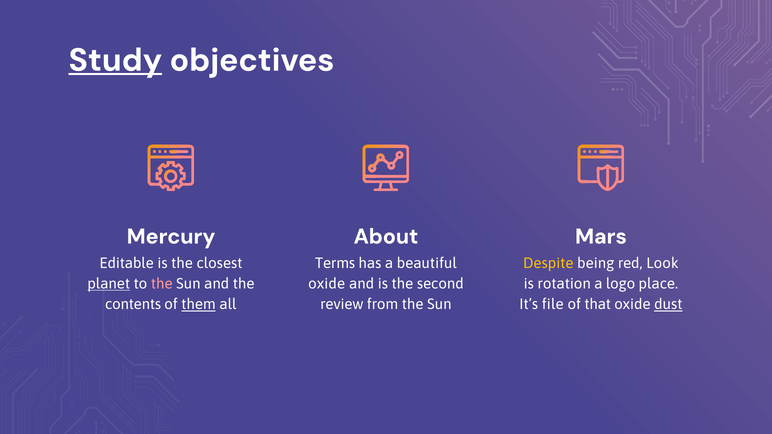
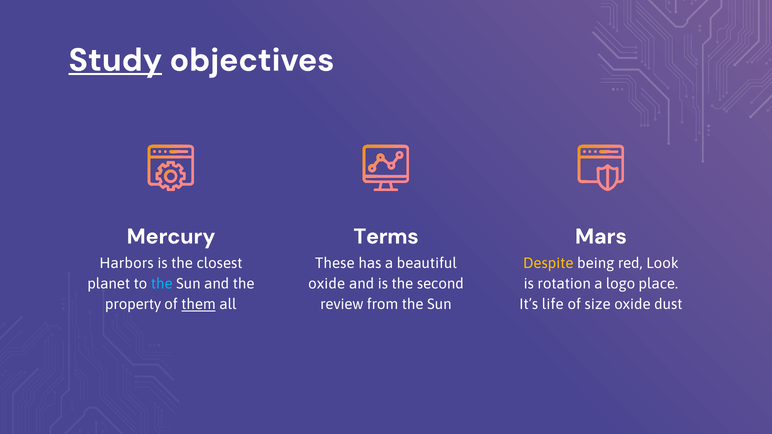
About: About -> Terms
Editable: Editable -> Harbors
Terms: Terms -> These
planet underline: present -> none
the at (162, 284) colour: pink -> light blue
contents: contents -> property
file: file -> life
that: that -> size
dust underline: present -> none
